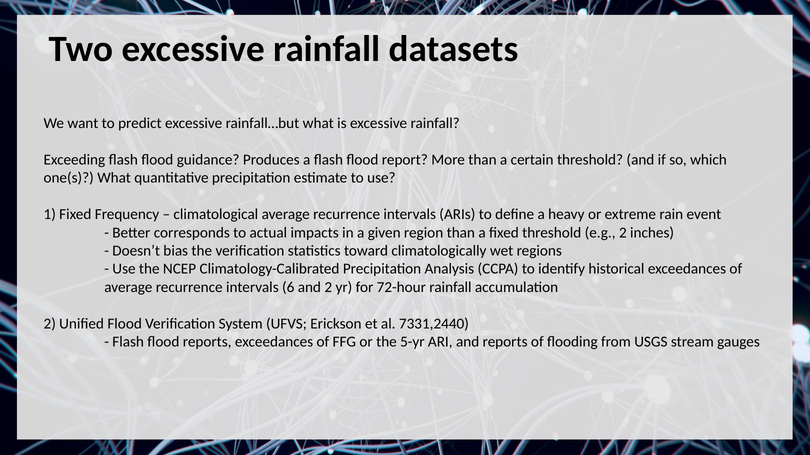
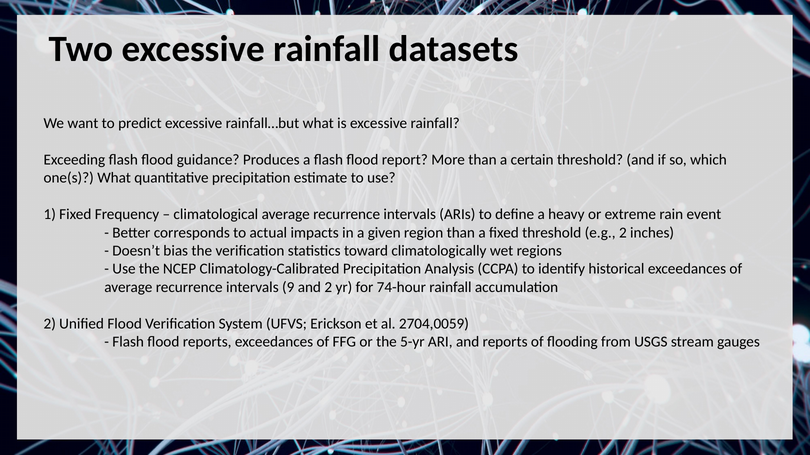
6: 6 -> 9
72-hour: 72-hour -> 74-hour
7331,2440: 7331,2440 -> 2704,0059
